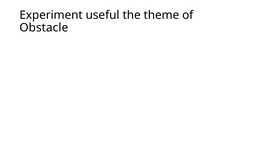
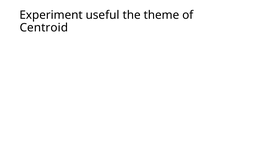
Obstacle: Obstacle -> Centroid
